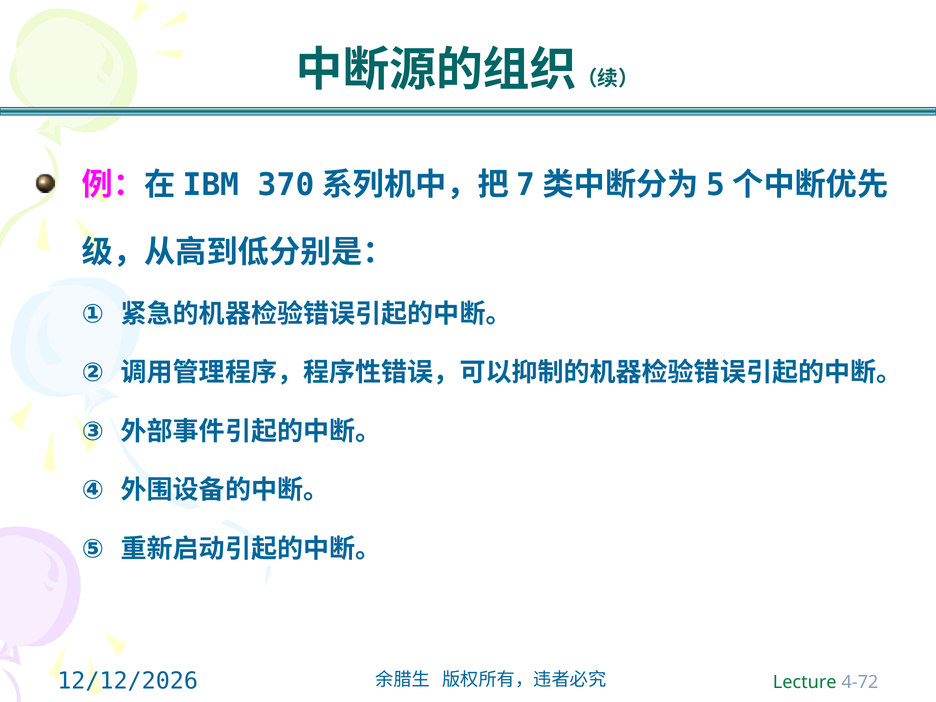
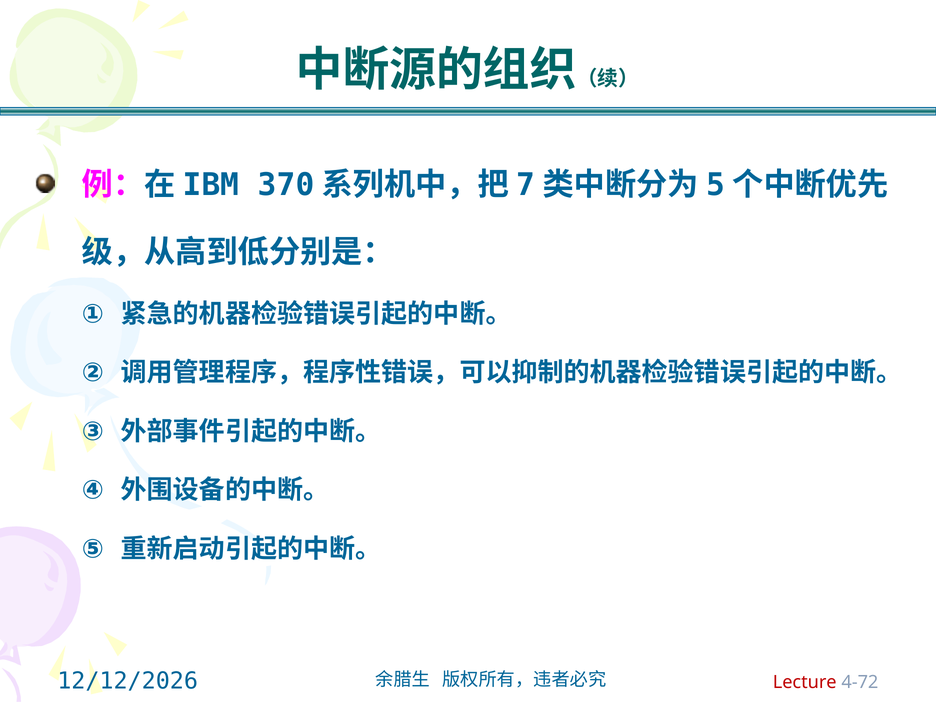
Lecture colour: green -> red
